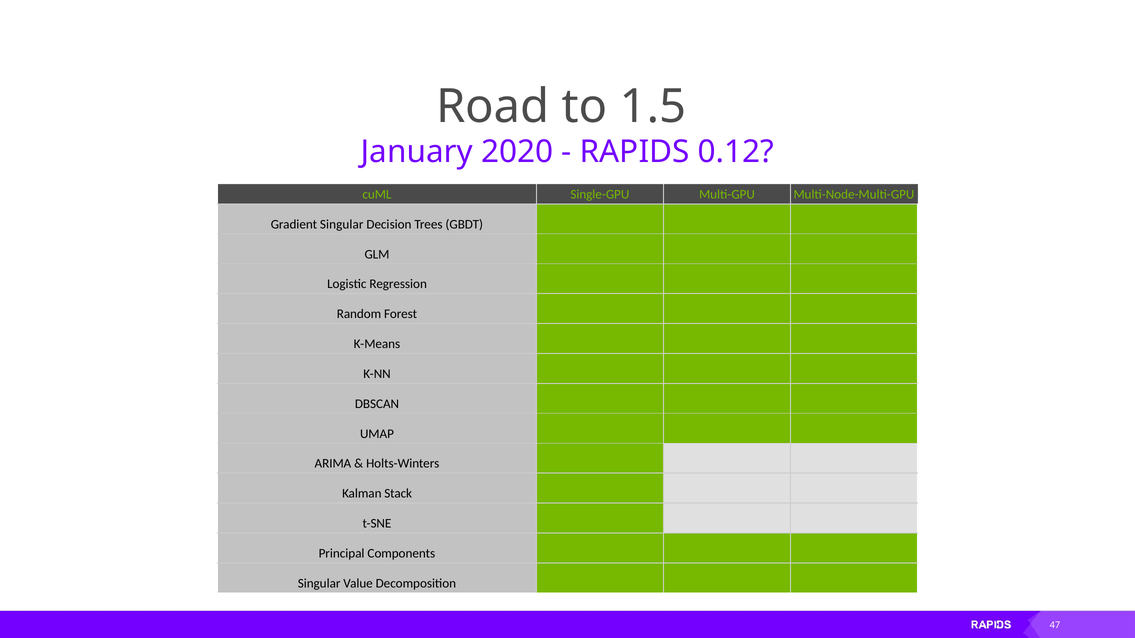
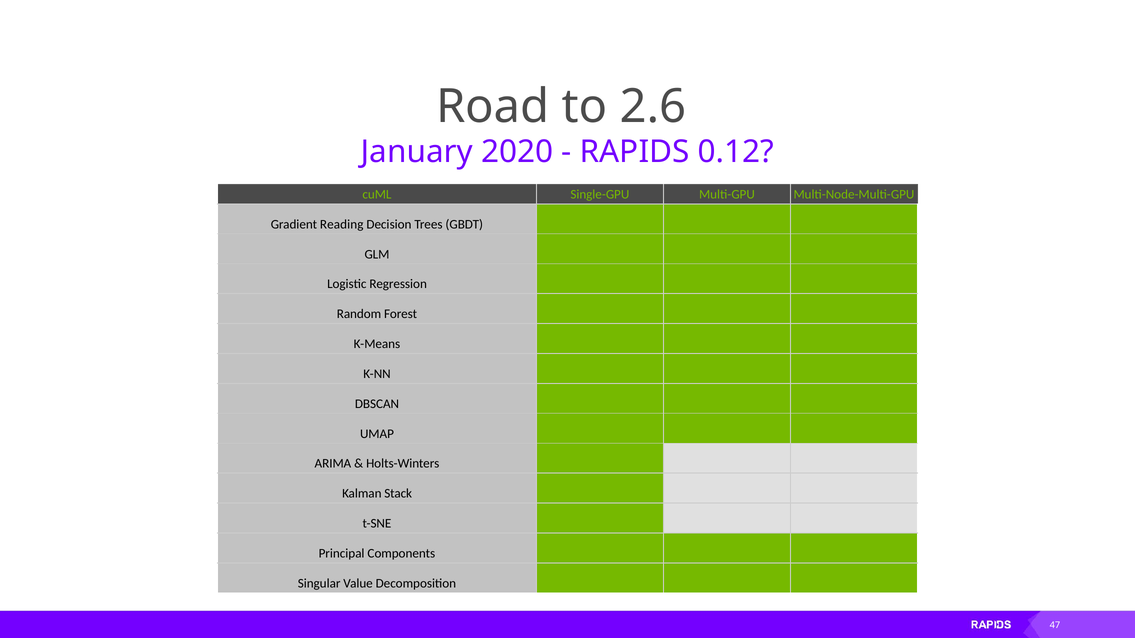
1.5: 1.5 -> 2.6
Gradient Singular: Singular -> Reading
